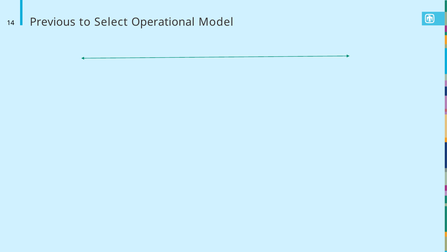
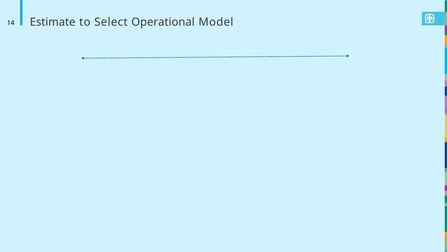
Previous: Previous -> Estimate
